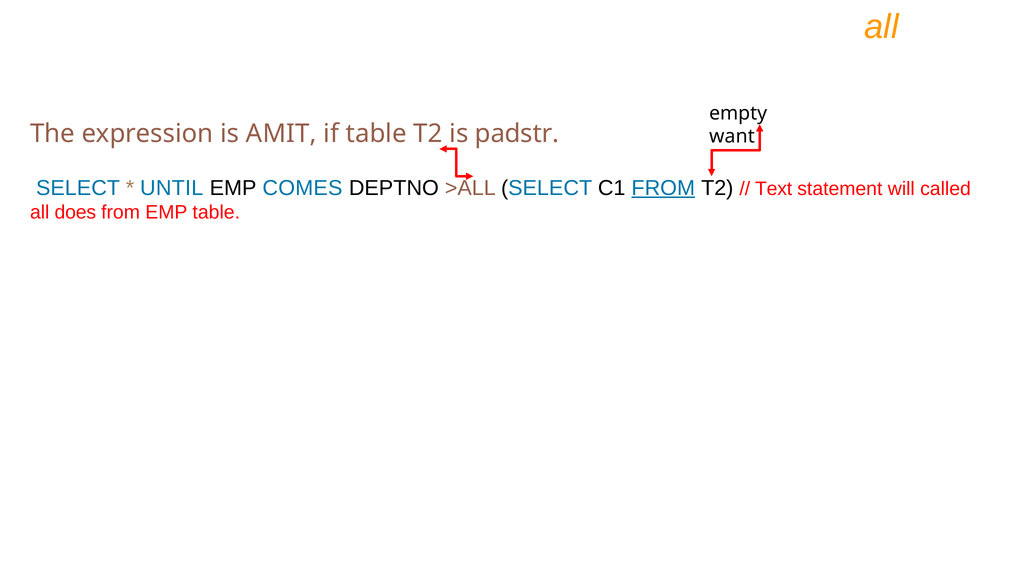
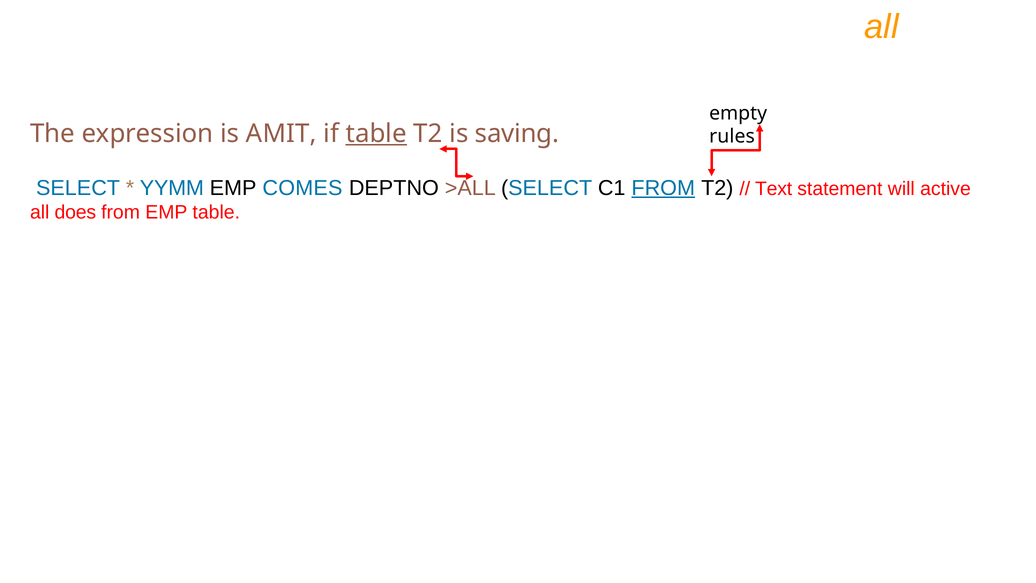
table at (376, 133) underline: none -> present
padstr: padstr -> saving
want: want -> rules
UNTIL: UNTIL -> YYMM
called: called -> active
